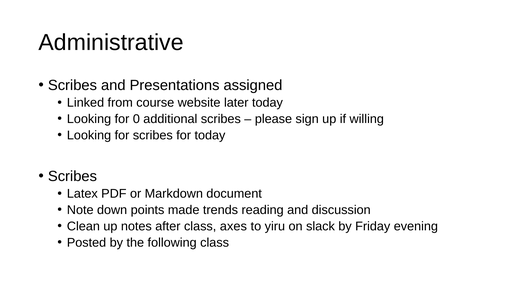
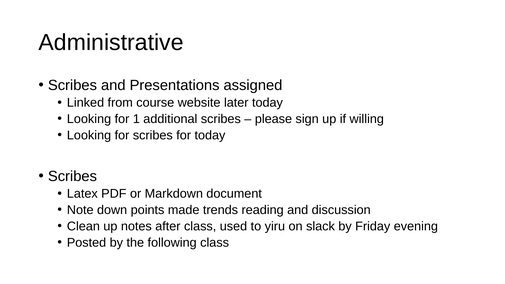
0: 0 -> 1
axes: axes -> used
